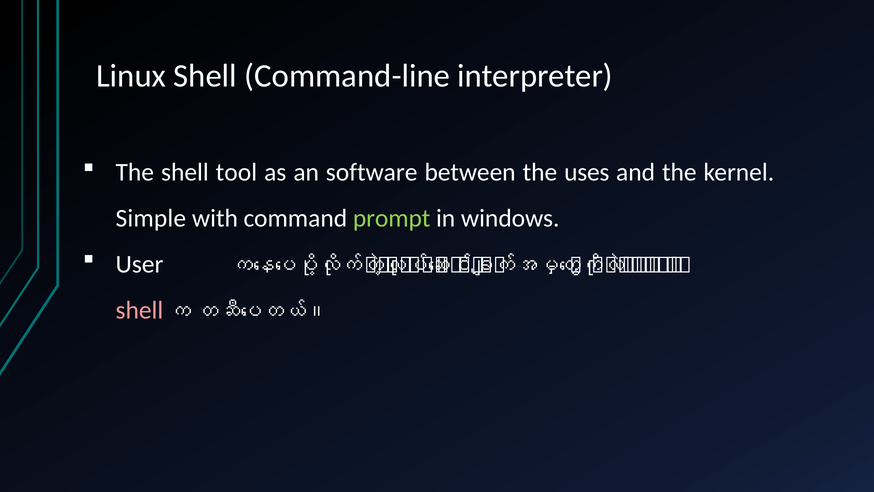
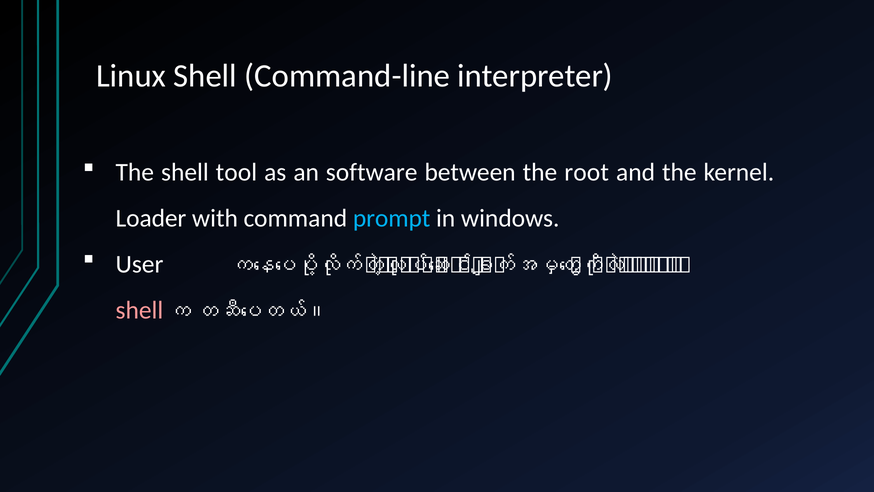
uses: uses -> root
Simple: Simple -> Loader
prompt colour: light green -> light blue
